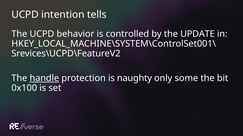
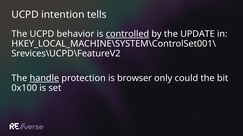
controlled underline: none -> present
naughty: naughty -> browser
some: some -> could
